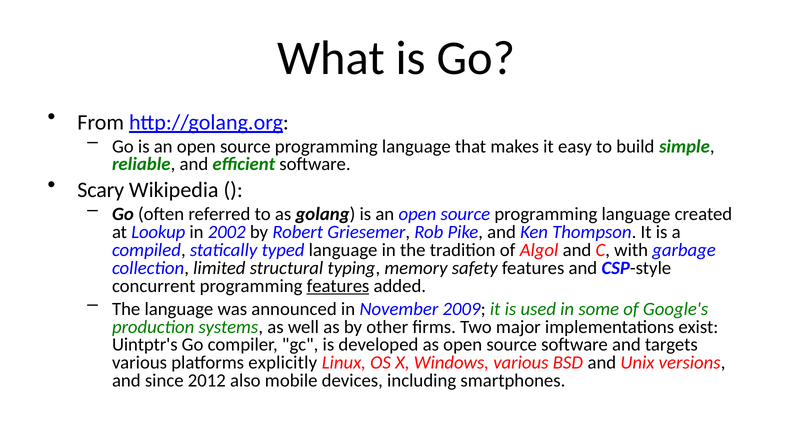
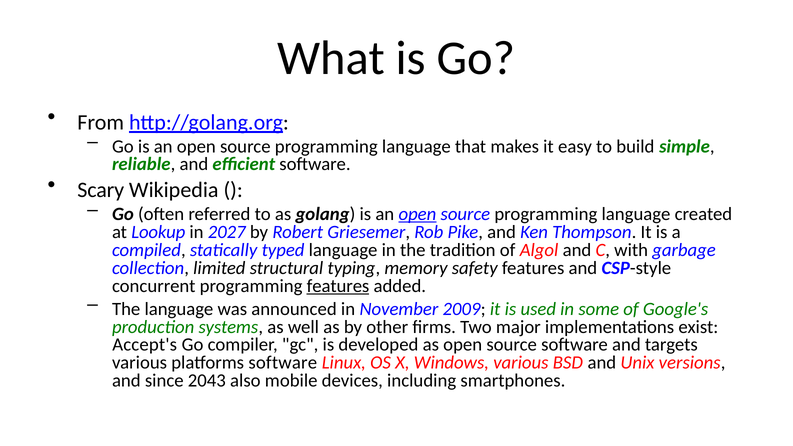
open at (417, 214) underline: none -> present
2002: 2002 -> 2027
Uintptr's: Uintptr's -> Accept's
platforms explicitly: explicitly -> software
2012: 2012 -> 2043
